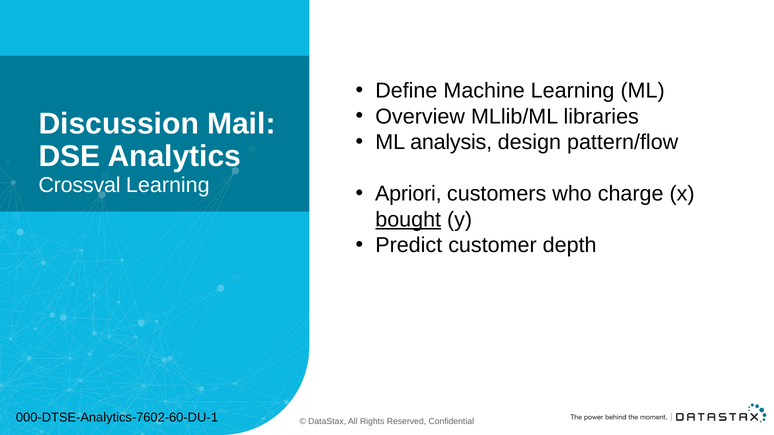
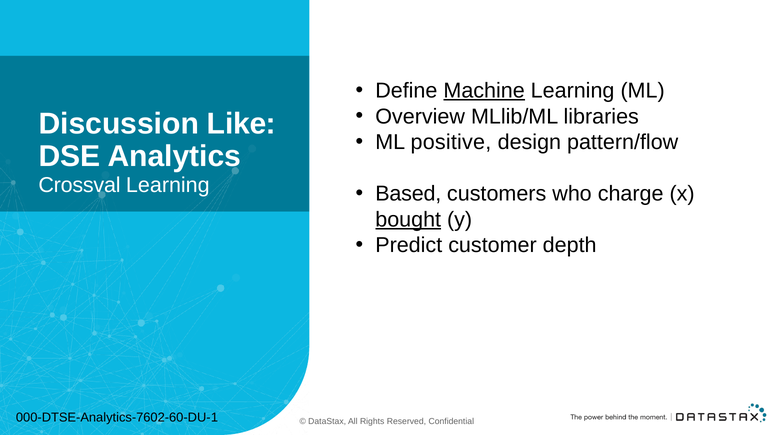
Machine underline: none -> present
Mail: Mail -> Like
analysis: analysis -> positive
Apriori: Apriori -> Based
